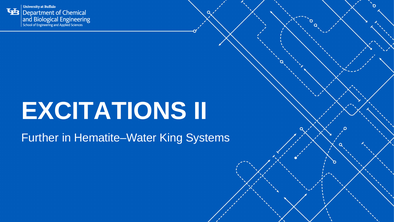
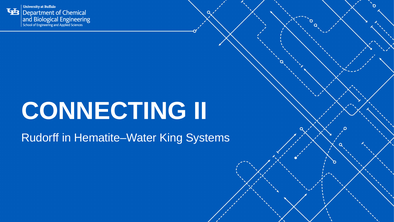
EXCITATIONS: EXCITATIONS -> CONNECTING
Further: Further -> Rudorff
